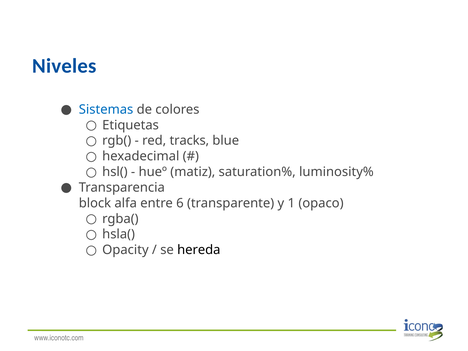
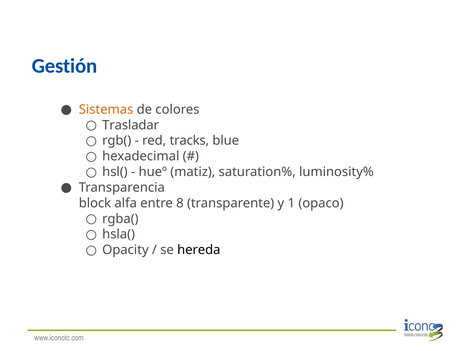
Niveles: Niveles -> Gestión
Sistemas colour: blue -> orange
Etiquetas: Etiquetas -> Trasladar
6: 6 -> 8
